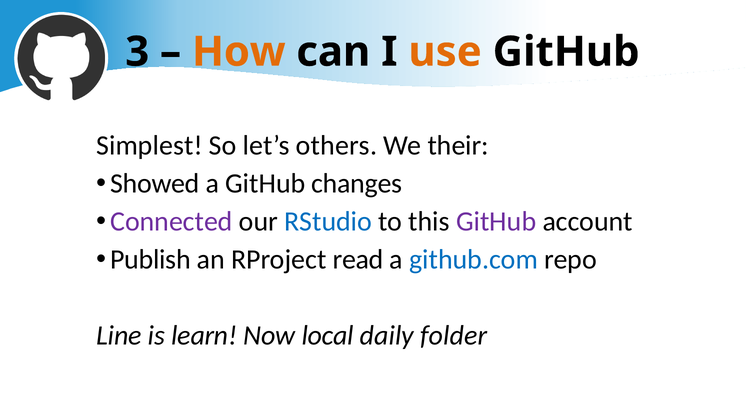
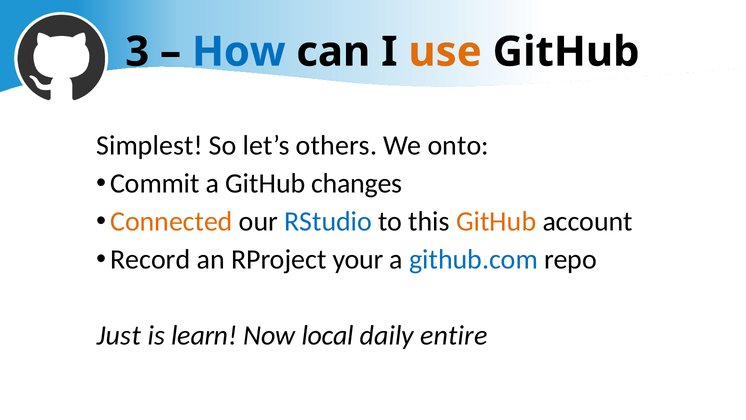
How colour: orange -> blue
their: their -> onto
Showed: Showed -> Commit
Connected colour: purple -> orange
GitHub at (496, 221) colour: purple -> orange
Publish: Publish -> Record
read: read -> your
Line: Line -> Just
folder: folder -> entire
